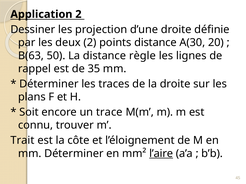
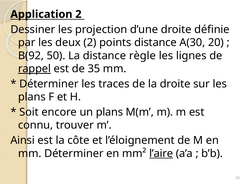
B(63: B(63 -> B(92
rappel underline: none -> present
un trace: trace -> plans
Trait: Trait -> Ainsi
